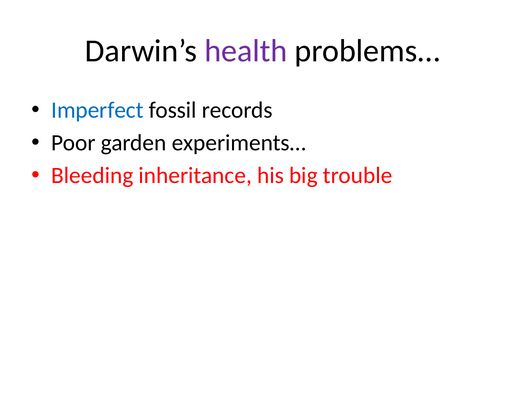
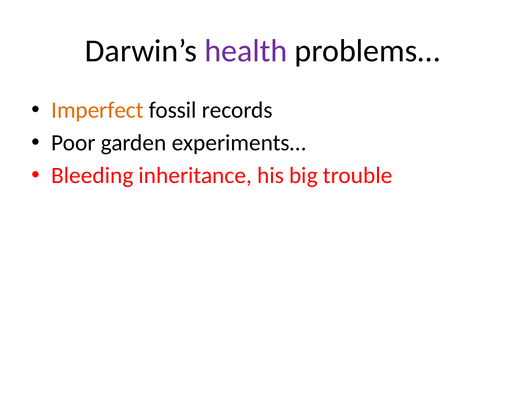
Imperfect colour: blue -> orange
